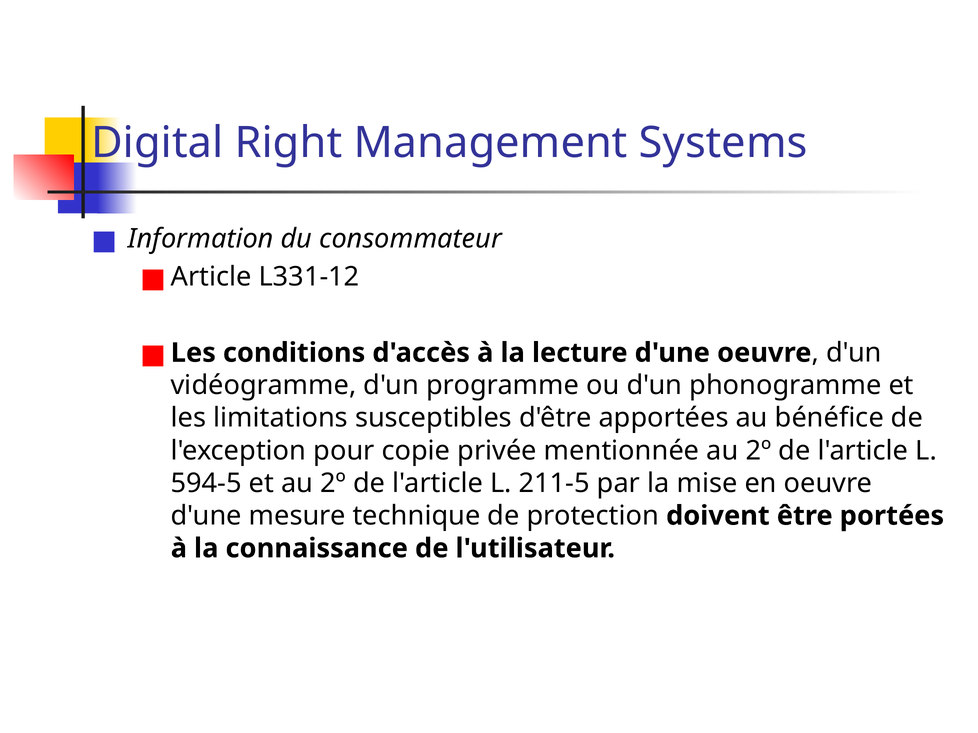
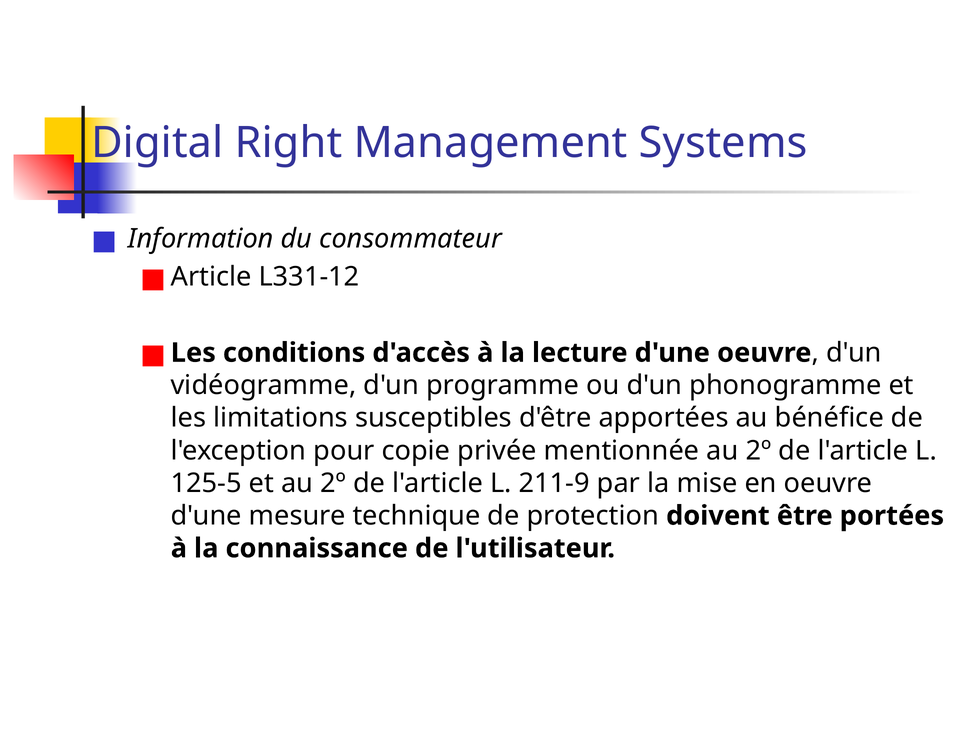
594-5: 594-5 -> 125-5
211-5: 211-5 -> 211-9
